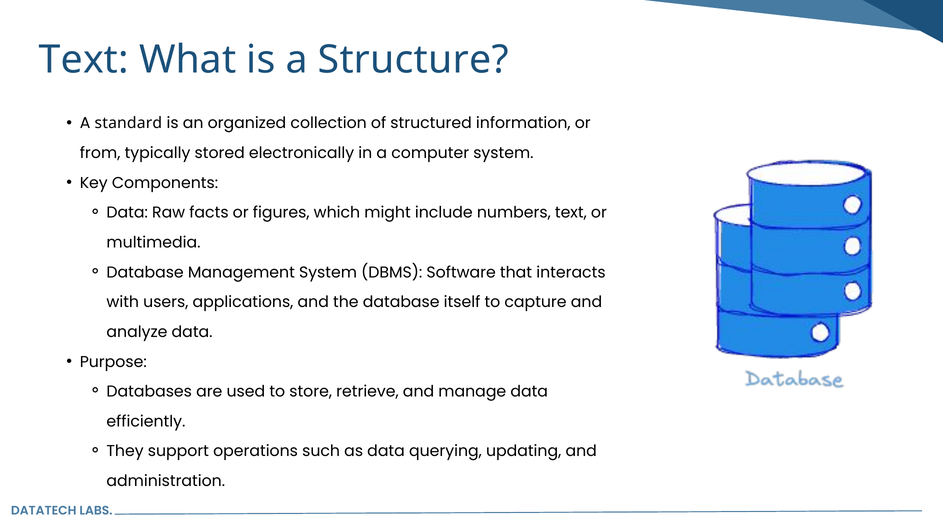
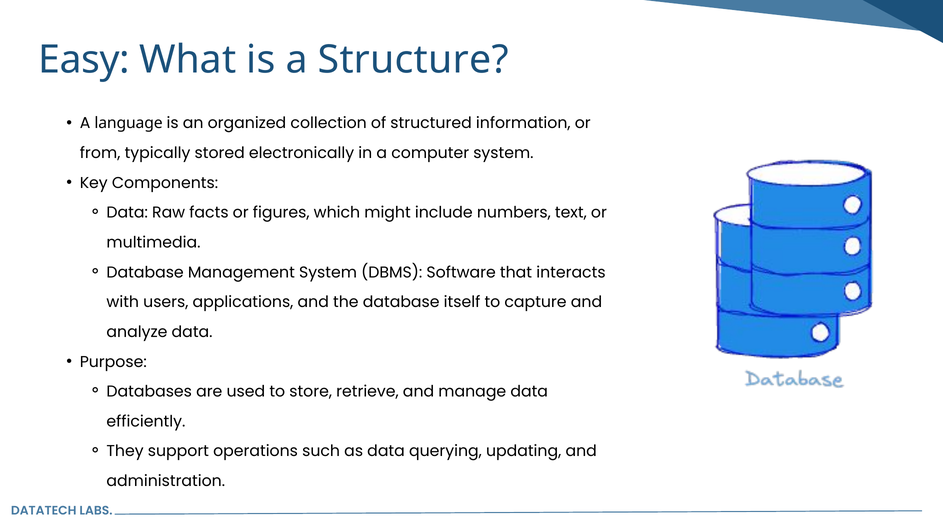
Text at (84, 60): Text -> Easy
standard: standard -> language
